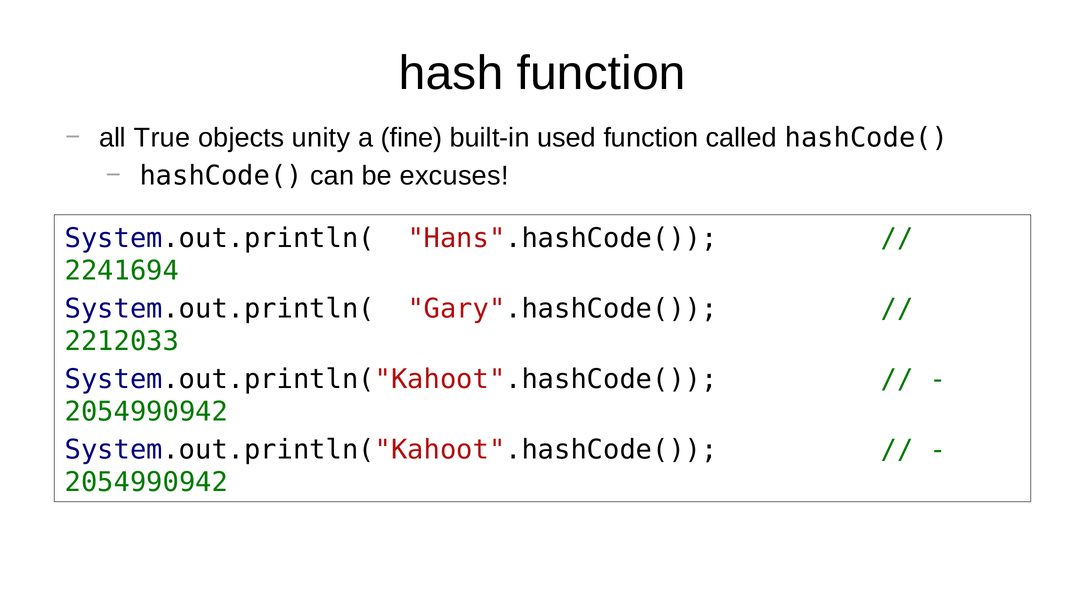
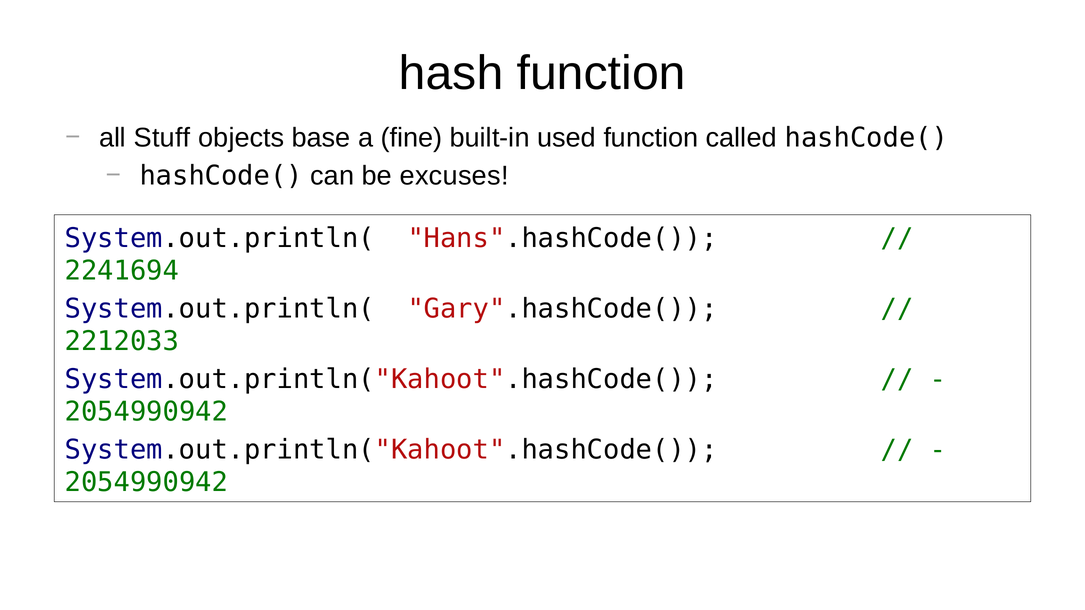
True: True -> Stuff
unity: unity -> base
